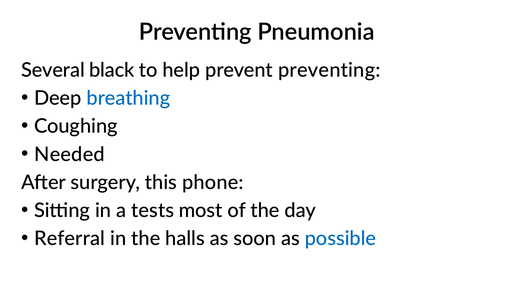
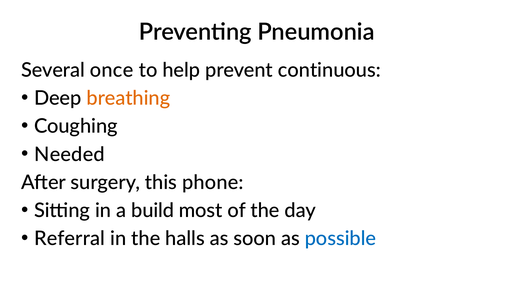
black: black -> once
prevent preventing: preventing -> continuous
breathing colour: blue -> orange
tests: tests -> build
